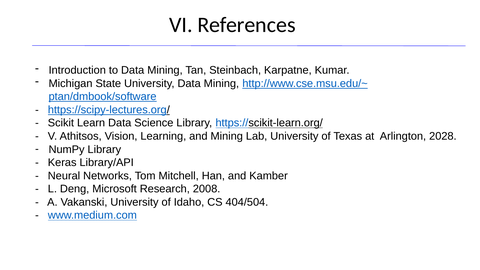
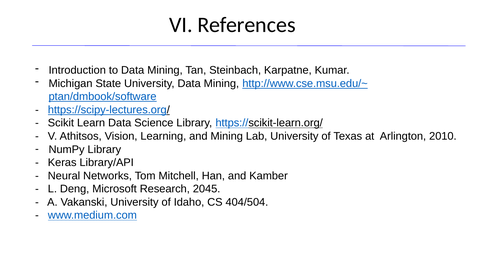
2028: 2028 -> 2010
2008: 2008 -> 2045
